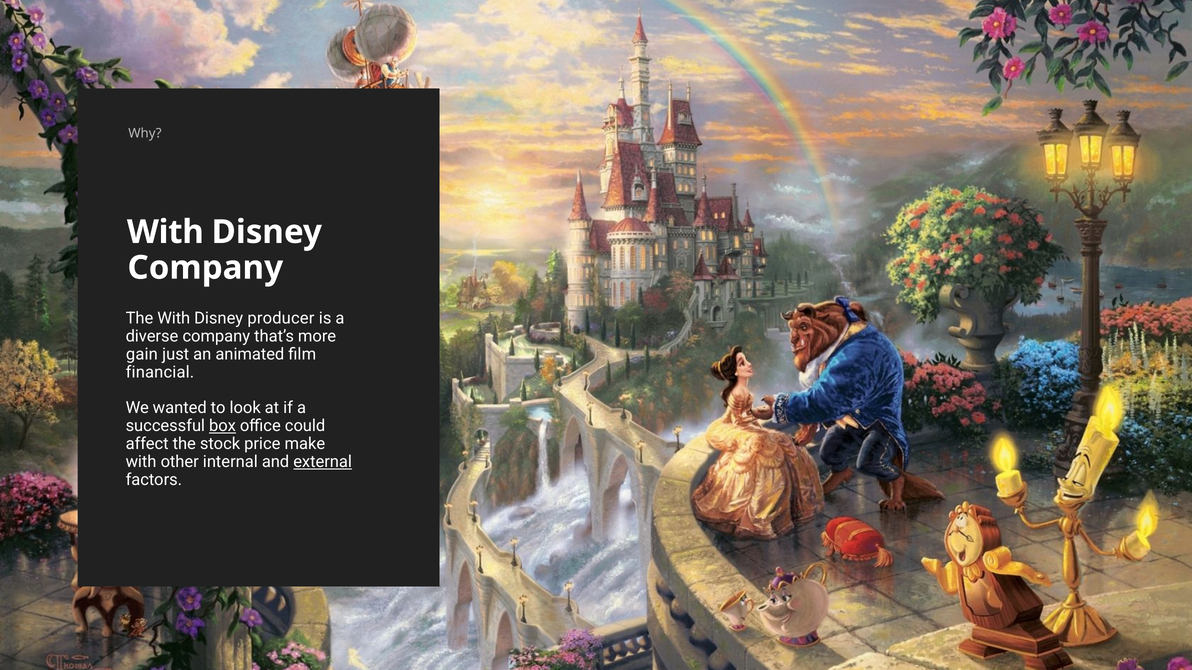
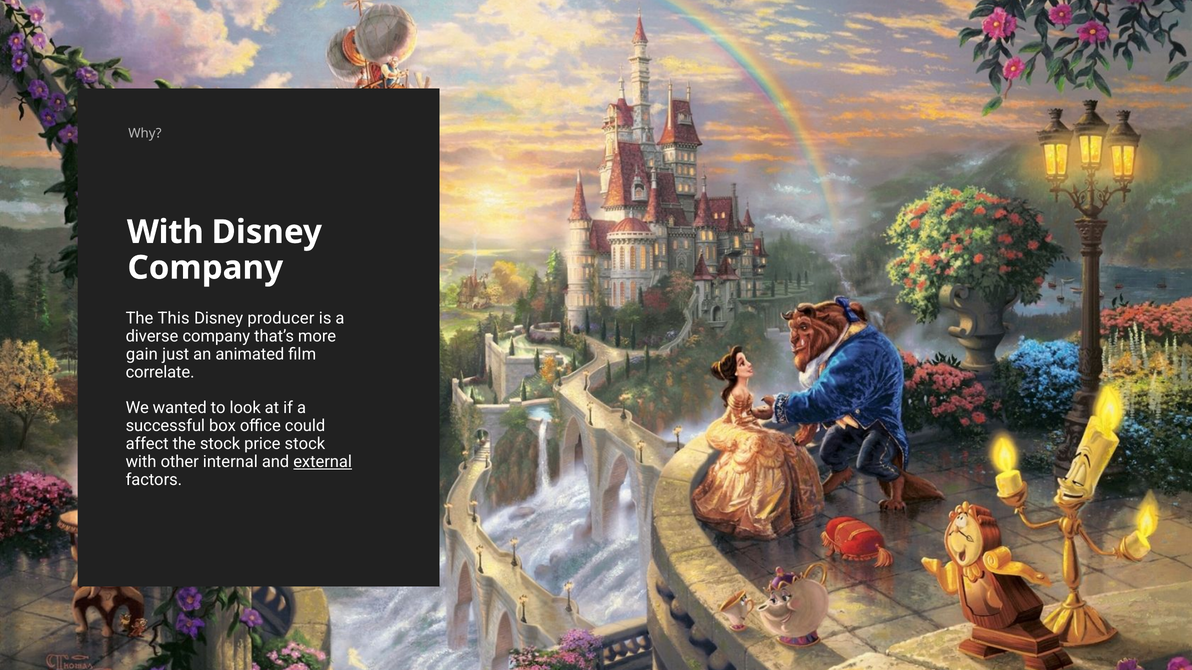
The With: With -> This
financial: financial -> correlate
box underline: present -> none
price make: make -> stock
